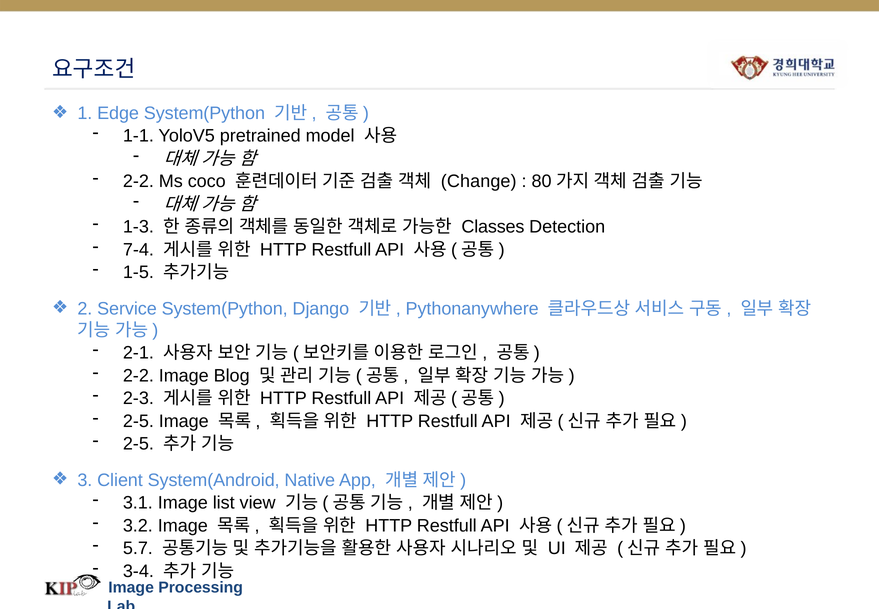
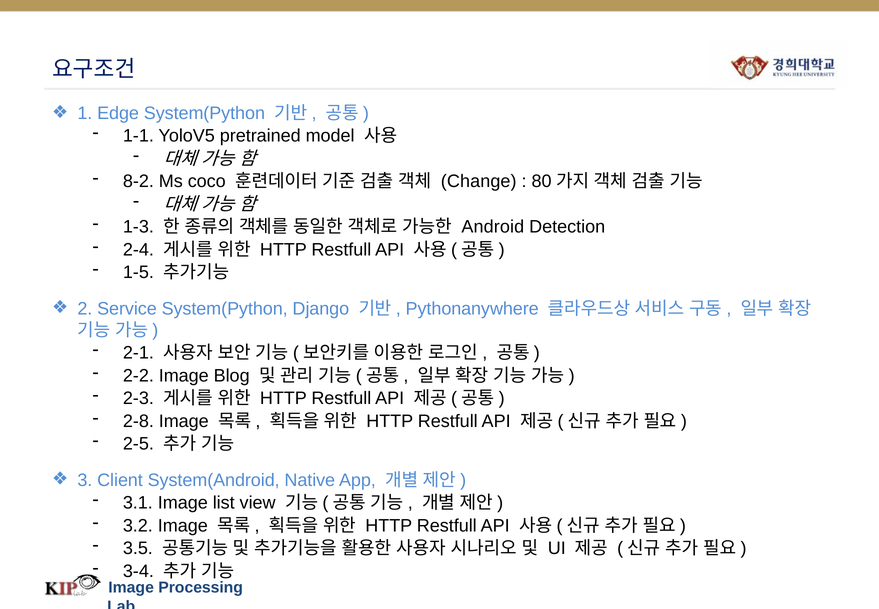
2-2 at (138, 181): 2-2 -> 8-2
Classes: Classes -> Android
7-4: 7-4 -> 2-4
2-5 at (138, 421): 2-5 -> 2-8
5.7: 5.7 -> 3.5
